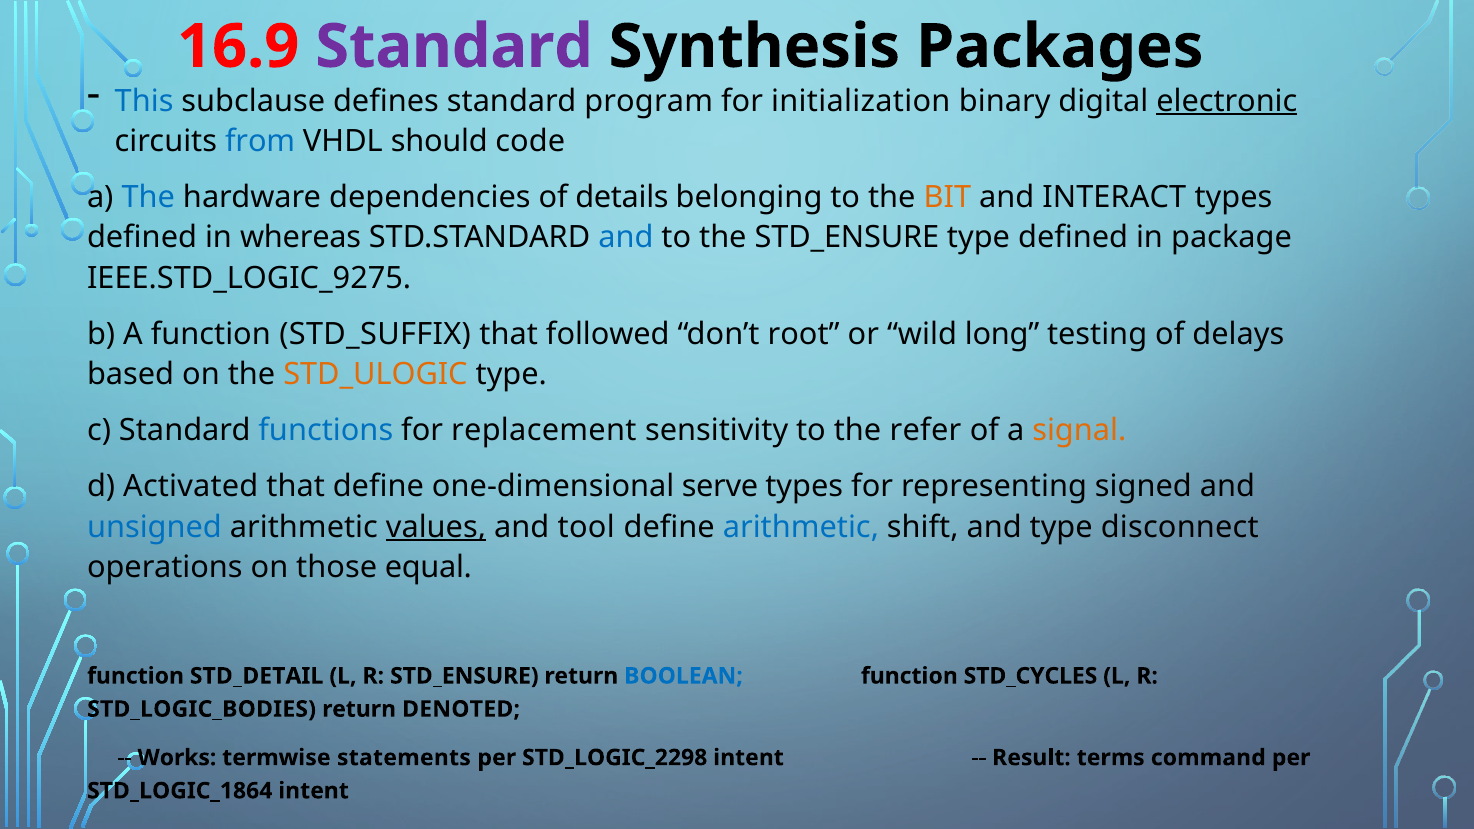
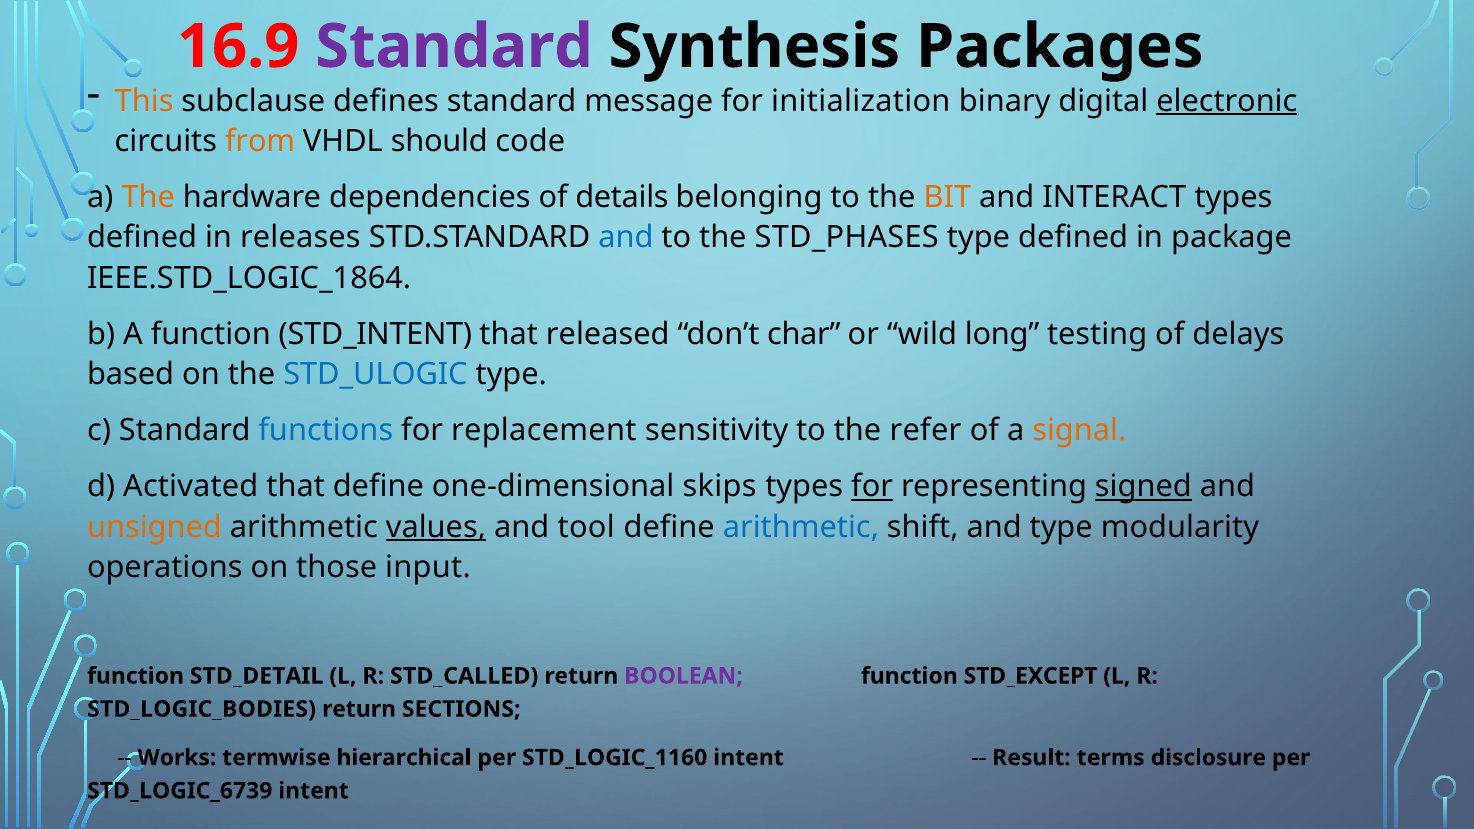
This colour: blue -> orange
program: program -> message
from colour: blue -> orange
The at (148, 197) colour: blue -> orange
whereas: whereas -> releases
the STD_ENSURE: STD_ENSURE -> STD_PHASES
IEEE.STD_LOGIC_9275: IEEE.STD_LOGIC_9275 -> IEEE.STD_LOGIC_1864
STD_SUFFIX: STD_SUFFIX -> STD_INTENT
followed: followed -> released
root: root -> char
STD_ULOGIC colour: orange -> blue
serve: serve -> skips
for at (872, 487) underline: none -> present
signed underline: none -> present
unsigned colour: blue -> orange
disconnect: disconnect -> modularity
equal: equal -> input
R STD_ENSURE: STD_ENSURE -> STD_CALLED
BOOLEAN colour: blue -> purple
STD_CYCLES: STD_CYCLES -> STD_EXCEPT
DENOTED: DENOTED -> SECTIONS
statements: statements -> hierarchical
STD_LOGIC_2298: STD_LOGIC_2298 -> STD_LOGIC_1160
command: command -> disclosure
STD_LOGIC_1864: STD_LOGIC_1864 -> STD_LOGIC_6739
